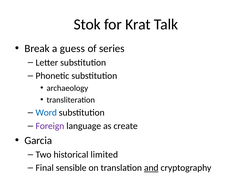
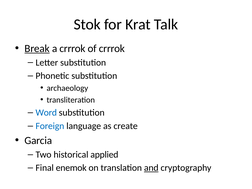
Break underline: none -> present
a guess: guess -> crrrok
of series: series -> crrrok
Foreign colour: purple -> blue
limited: limited -> applied
sensible: sensible -> enemok
